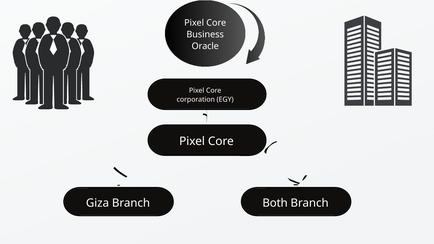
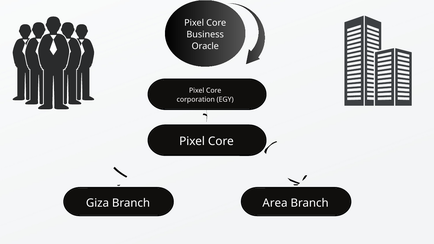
Both: Both -> Area
